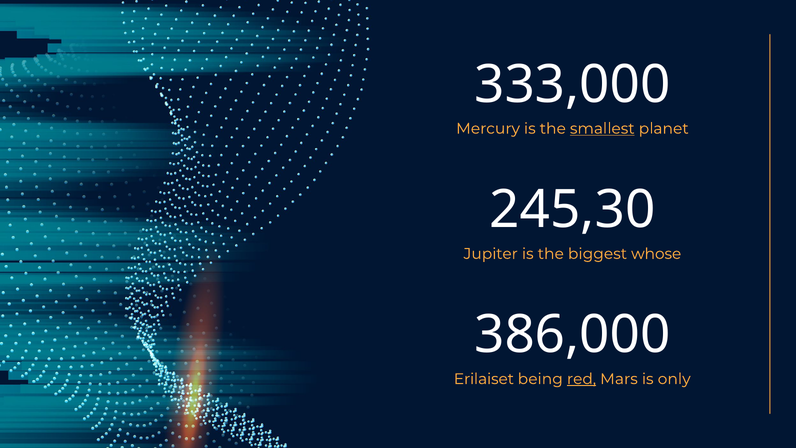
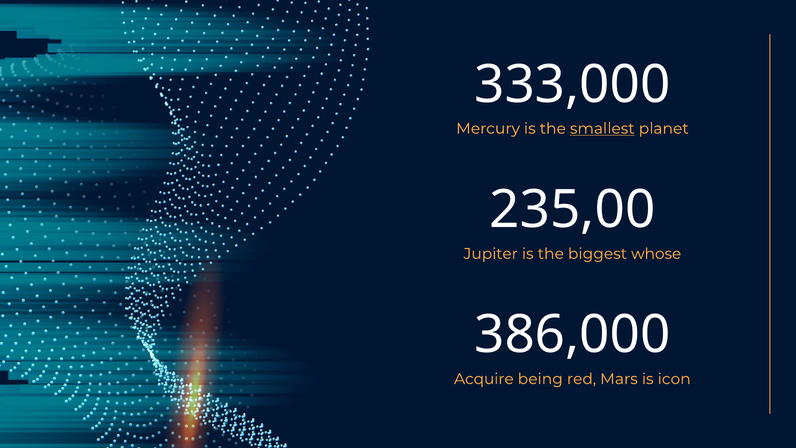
245,30: 245,30 -> 235,00
Erilaiset: Erilaiset -> Acquire
red underline: present -> none
only: only -> icon
